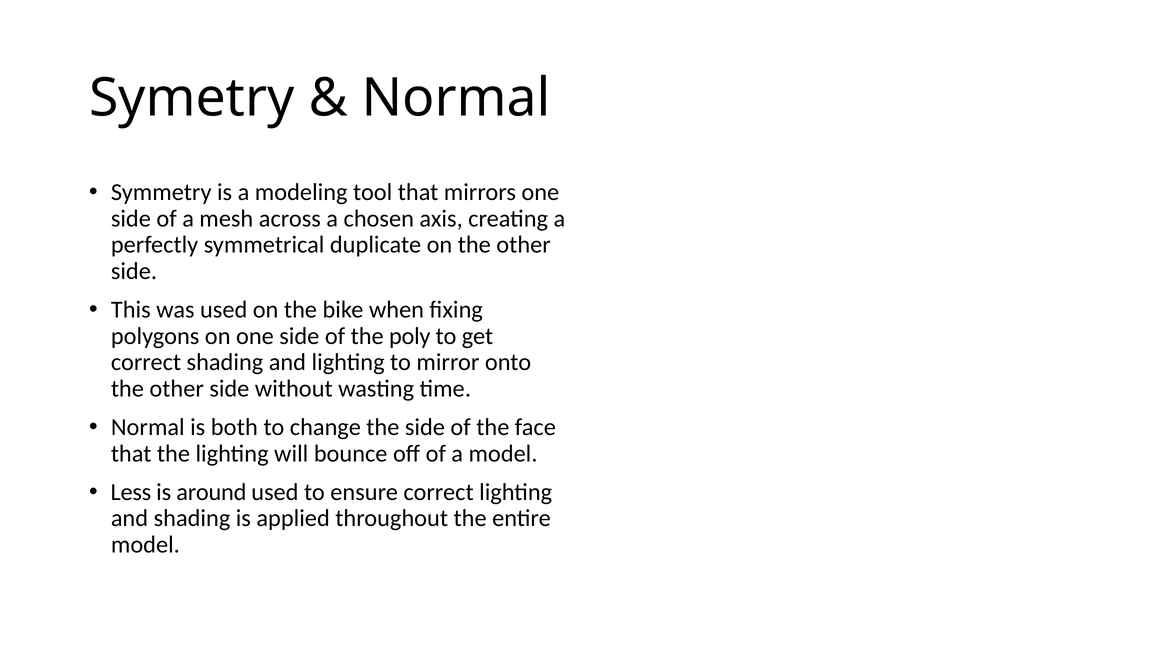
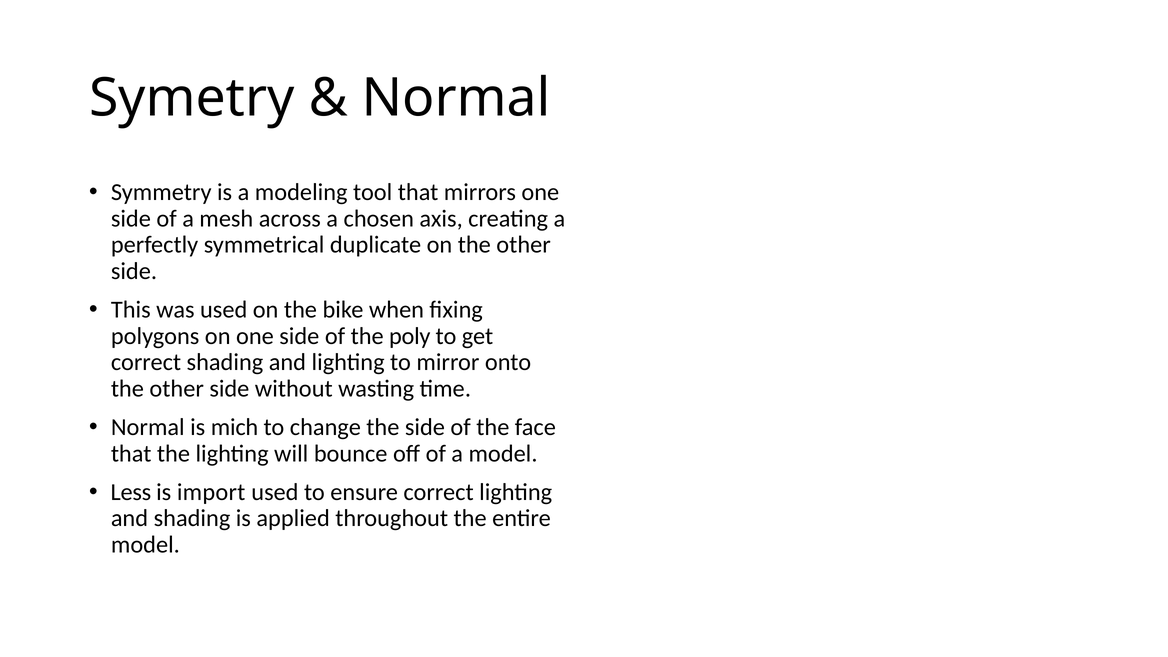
both: both -> mich
around: around -> import
